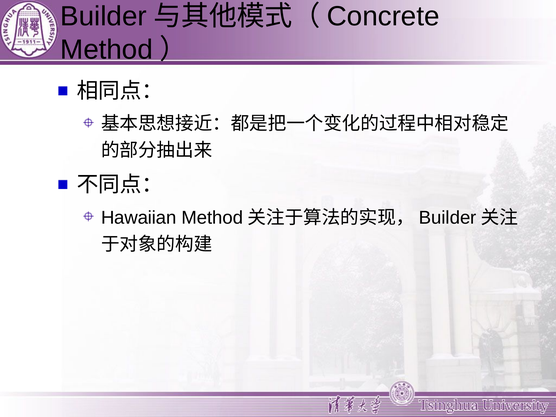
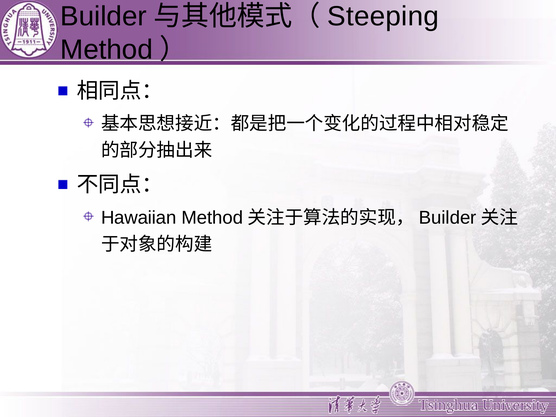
Concrete: Concrete -> Steeping
